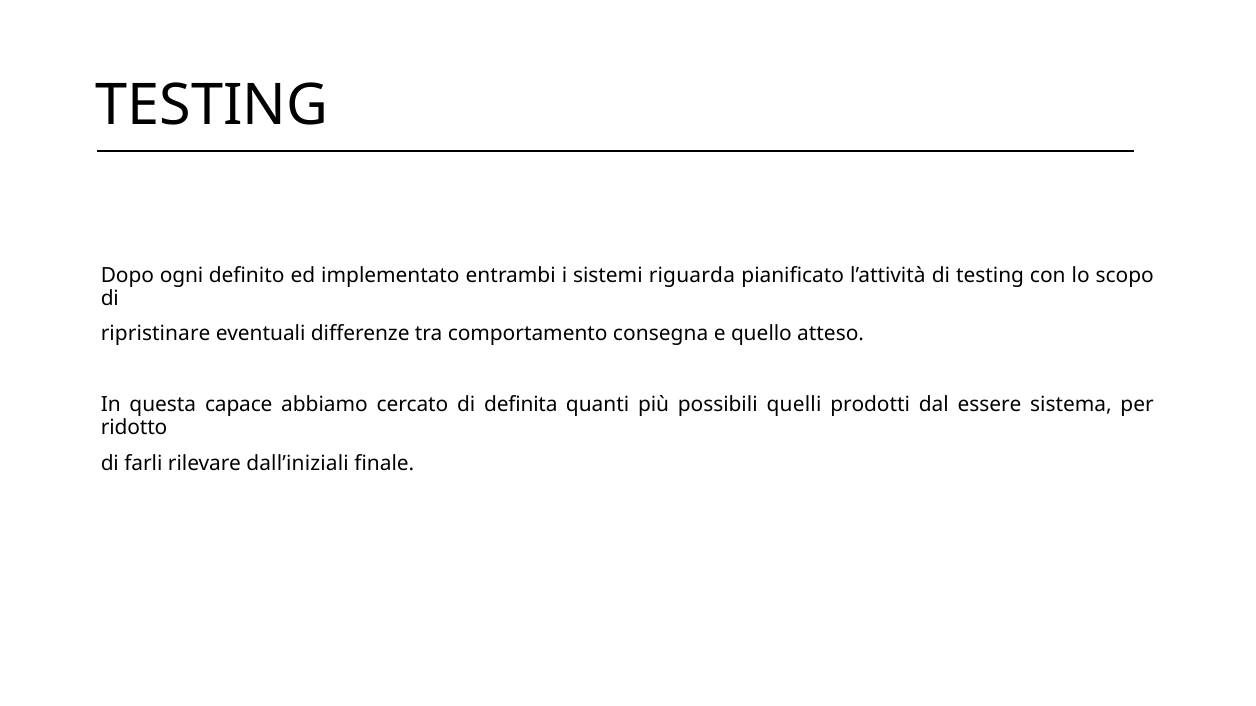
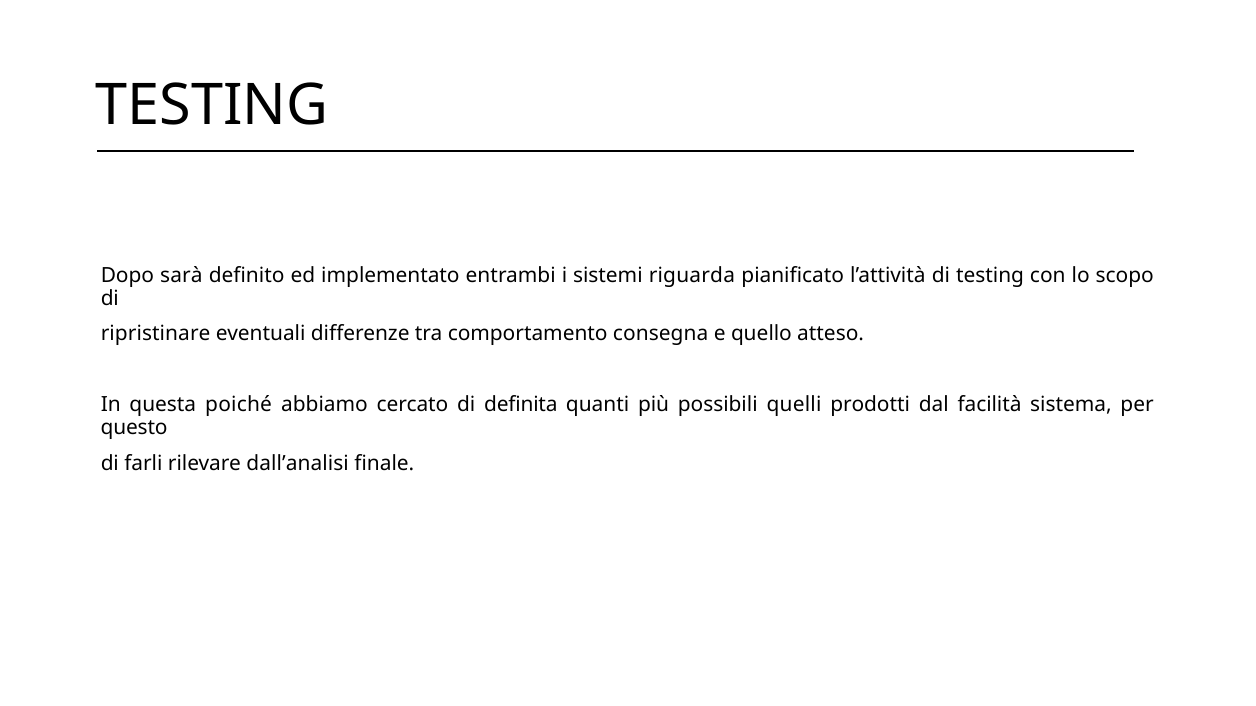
ogni: ogni -> sarà
capace: capace -> poiché
essere: essere -> facilità
ridotto: ridotto -> questo
dall’iniziali: dall’iniziali -> dall’analisi
